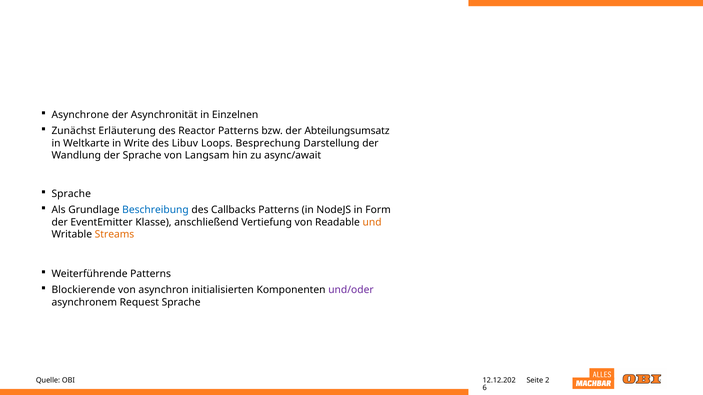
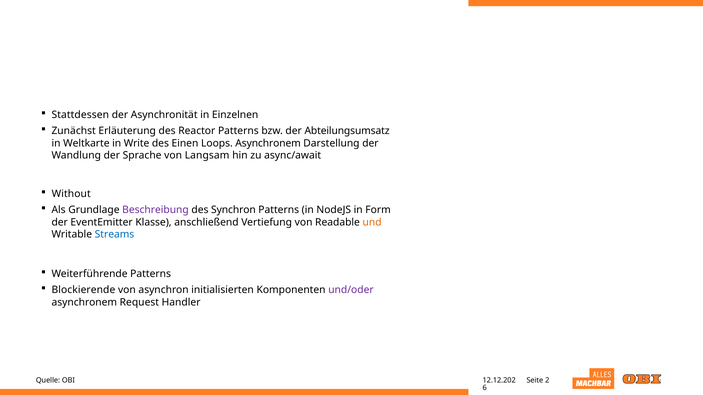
Asynchrone: Asynchrone -> Stattdessen
Libuv: Libuv -> Einen
Loops Besprechung: Besprechung -> Asynchronem
Sprache at (71, 194): Sprache -> Without
Beschreibung colour: blue -> purple
Callbacks: Callbacks -> Synchron
Streams colour: orange -> blue
Request Sprache: Sprache -> Handler
